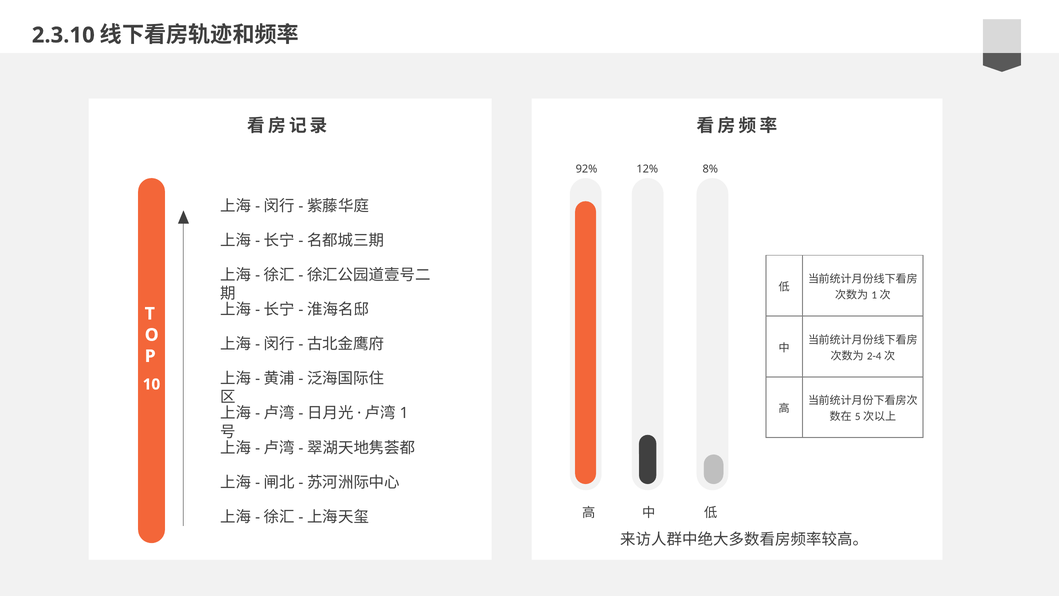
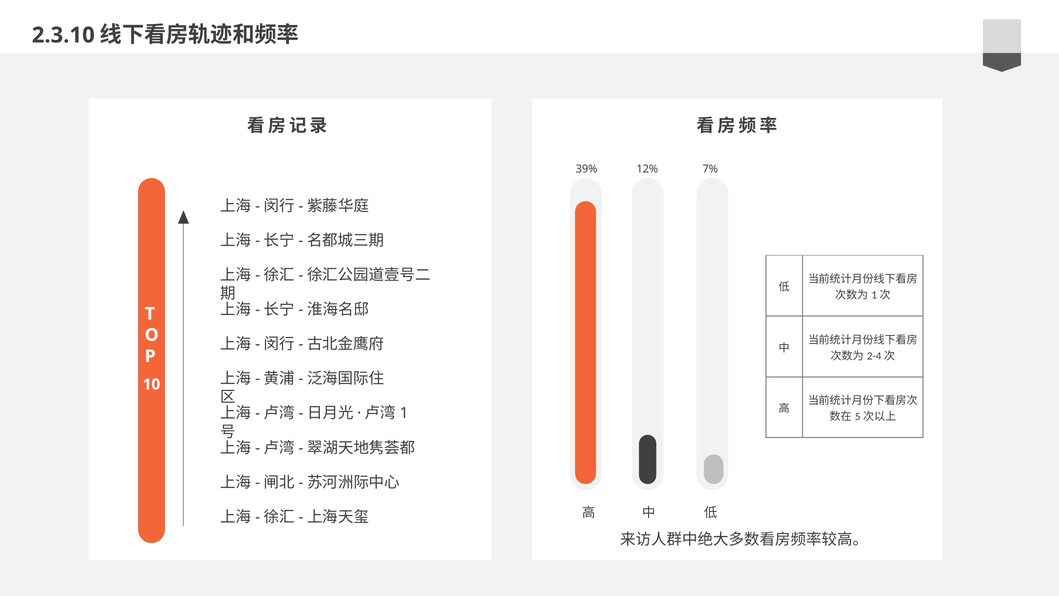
92%: 92% -> 39%
8%: 8% -> 7%
